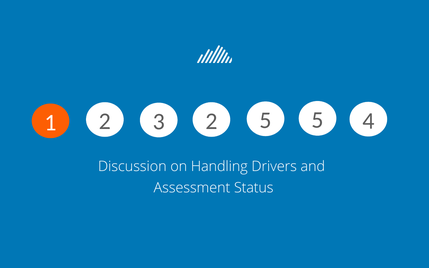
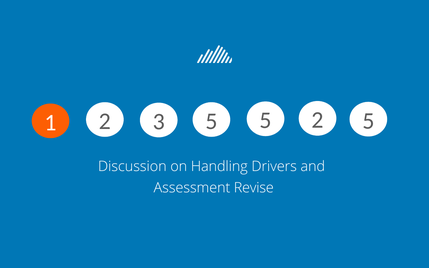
5 4: 4 -> 5
3 2: 2 -> 5
1 5: 5 -> 2
Status: Status -> Revise
